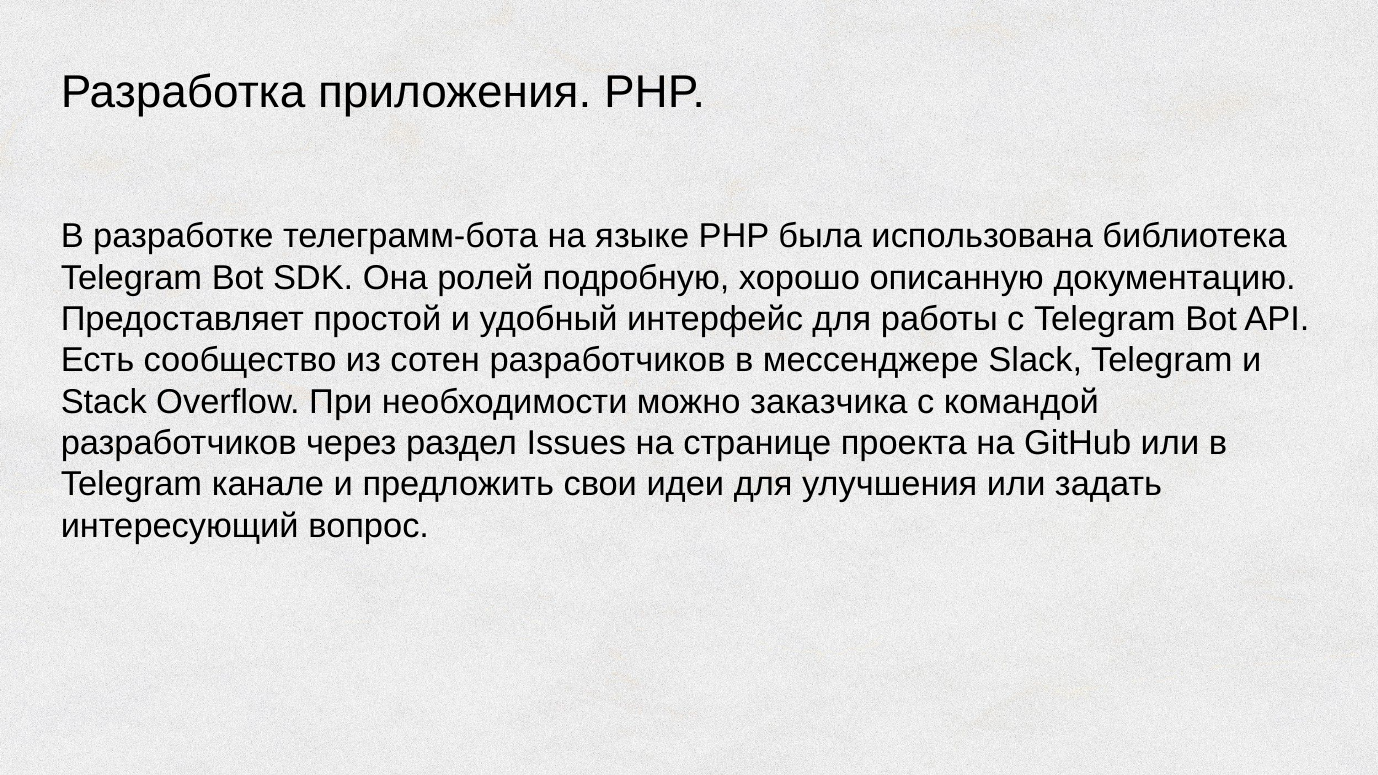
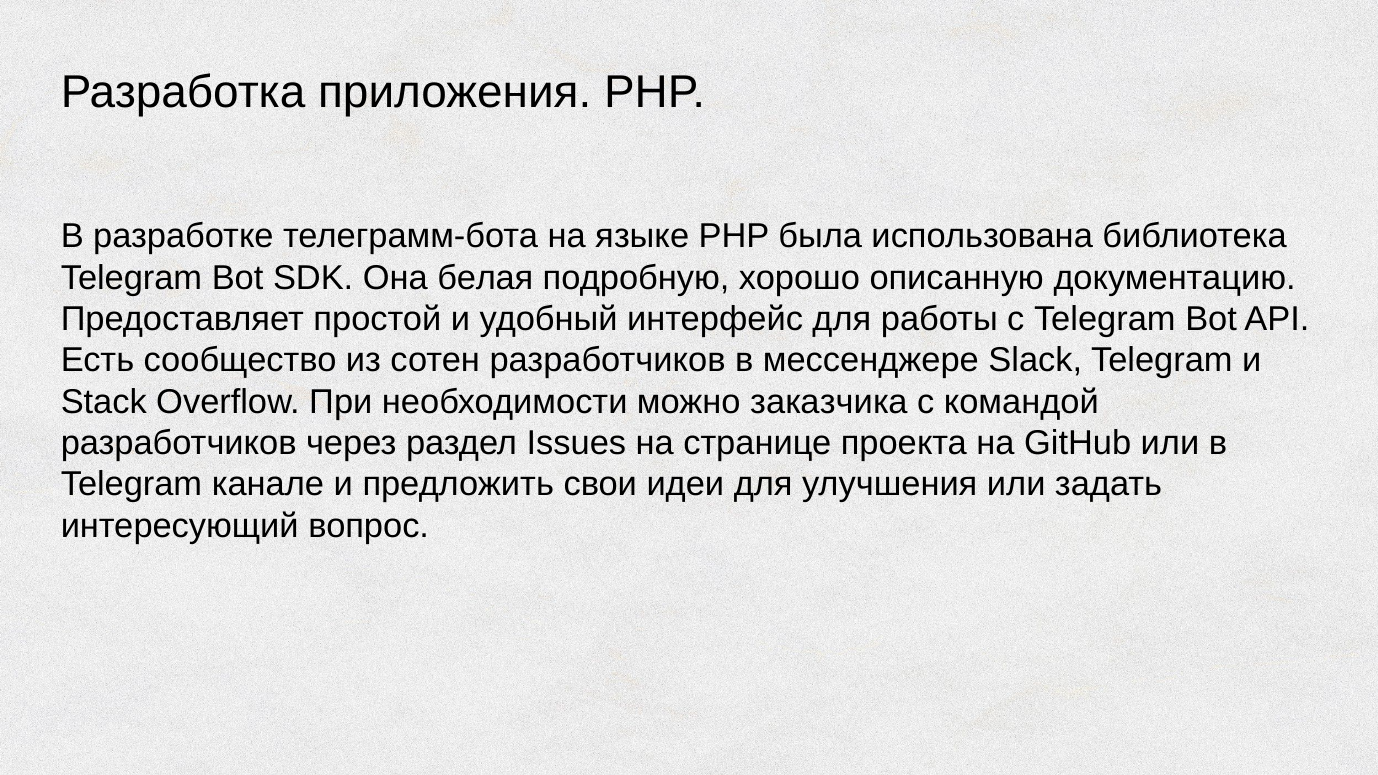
ролей: ролей -> белая
